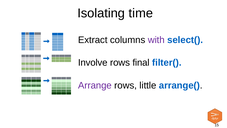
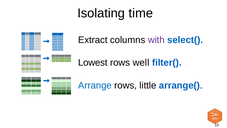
Involve: Involve -> Lowest
final: final -> well
Arrange colour: purple -> blue
